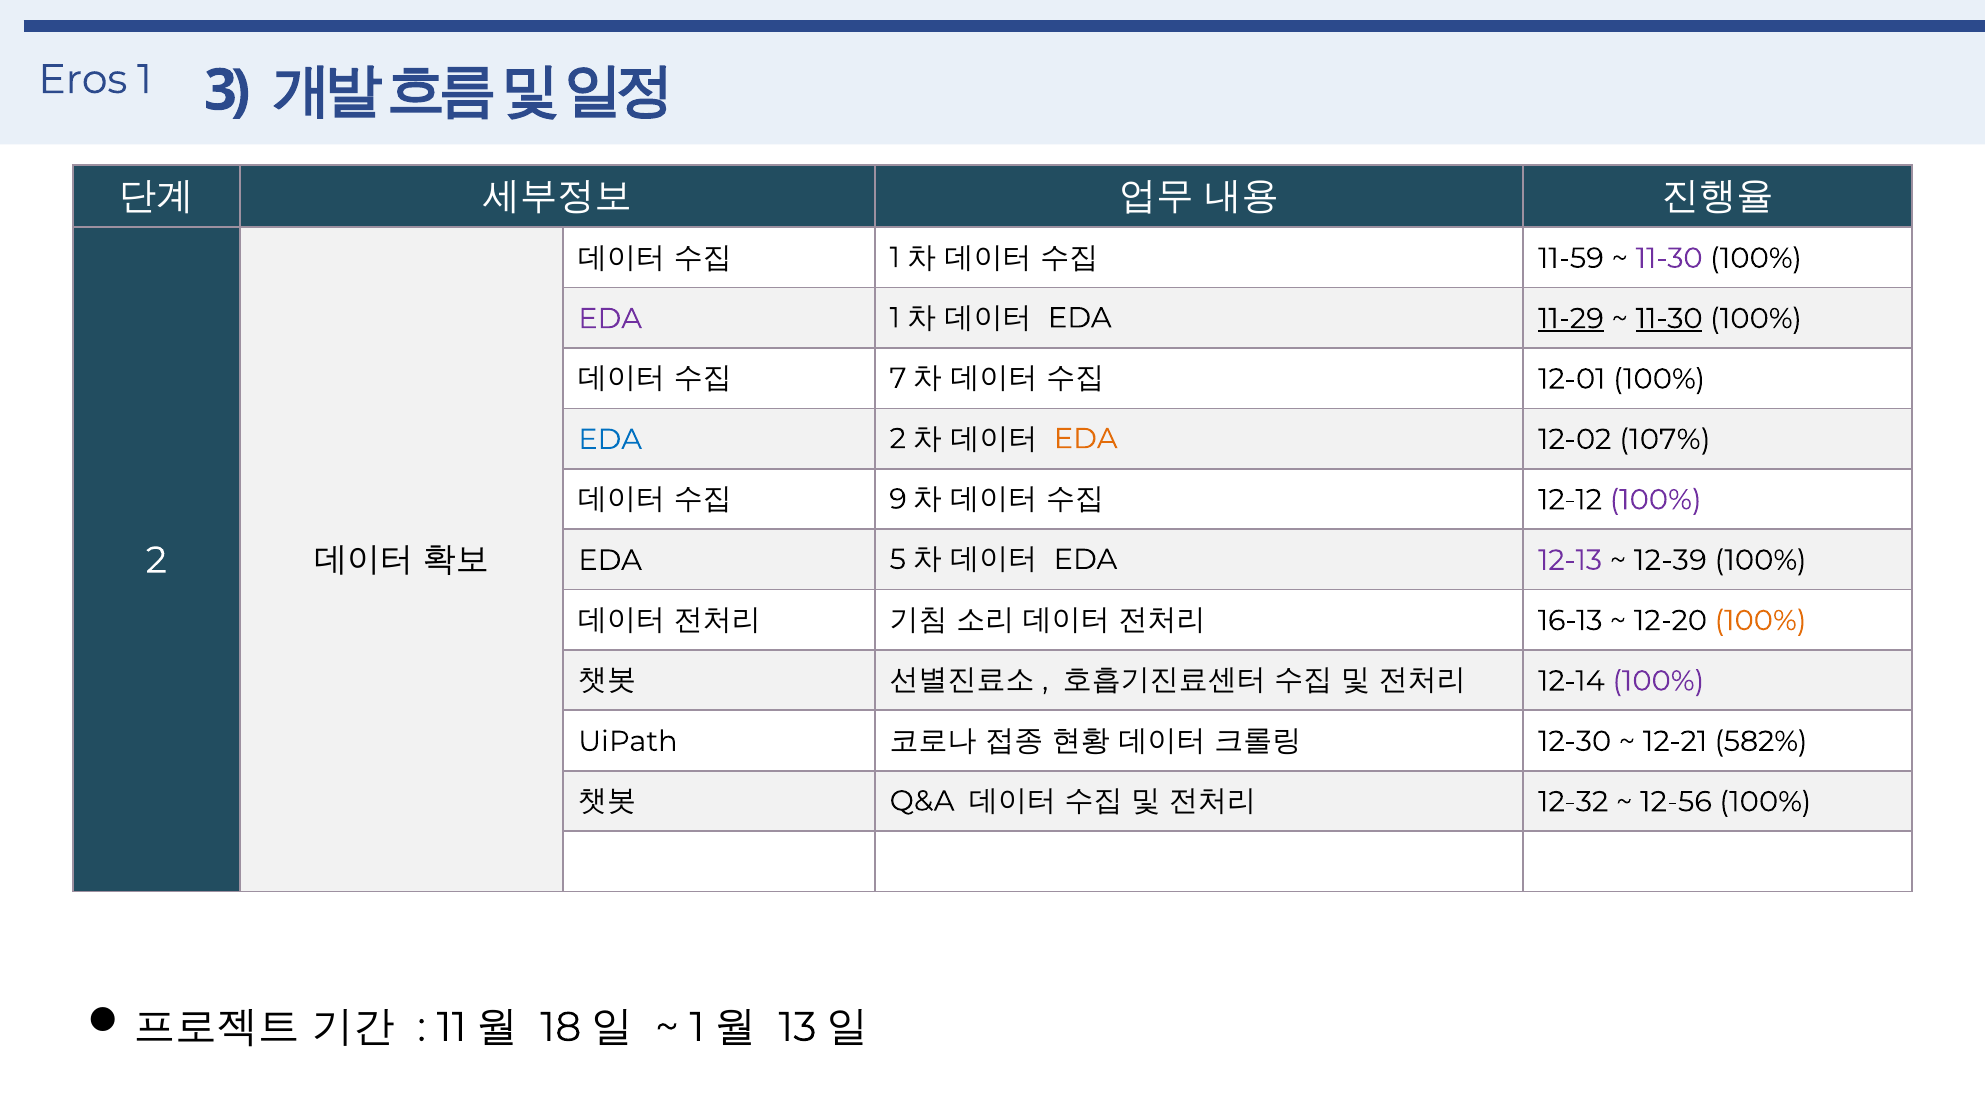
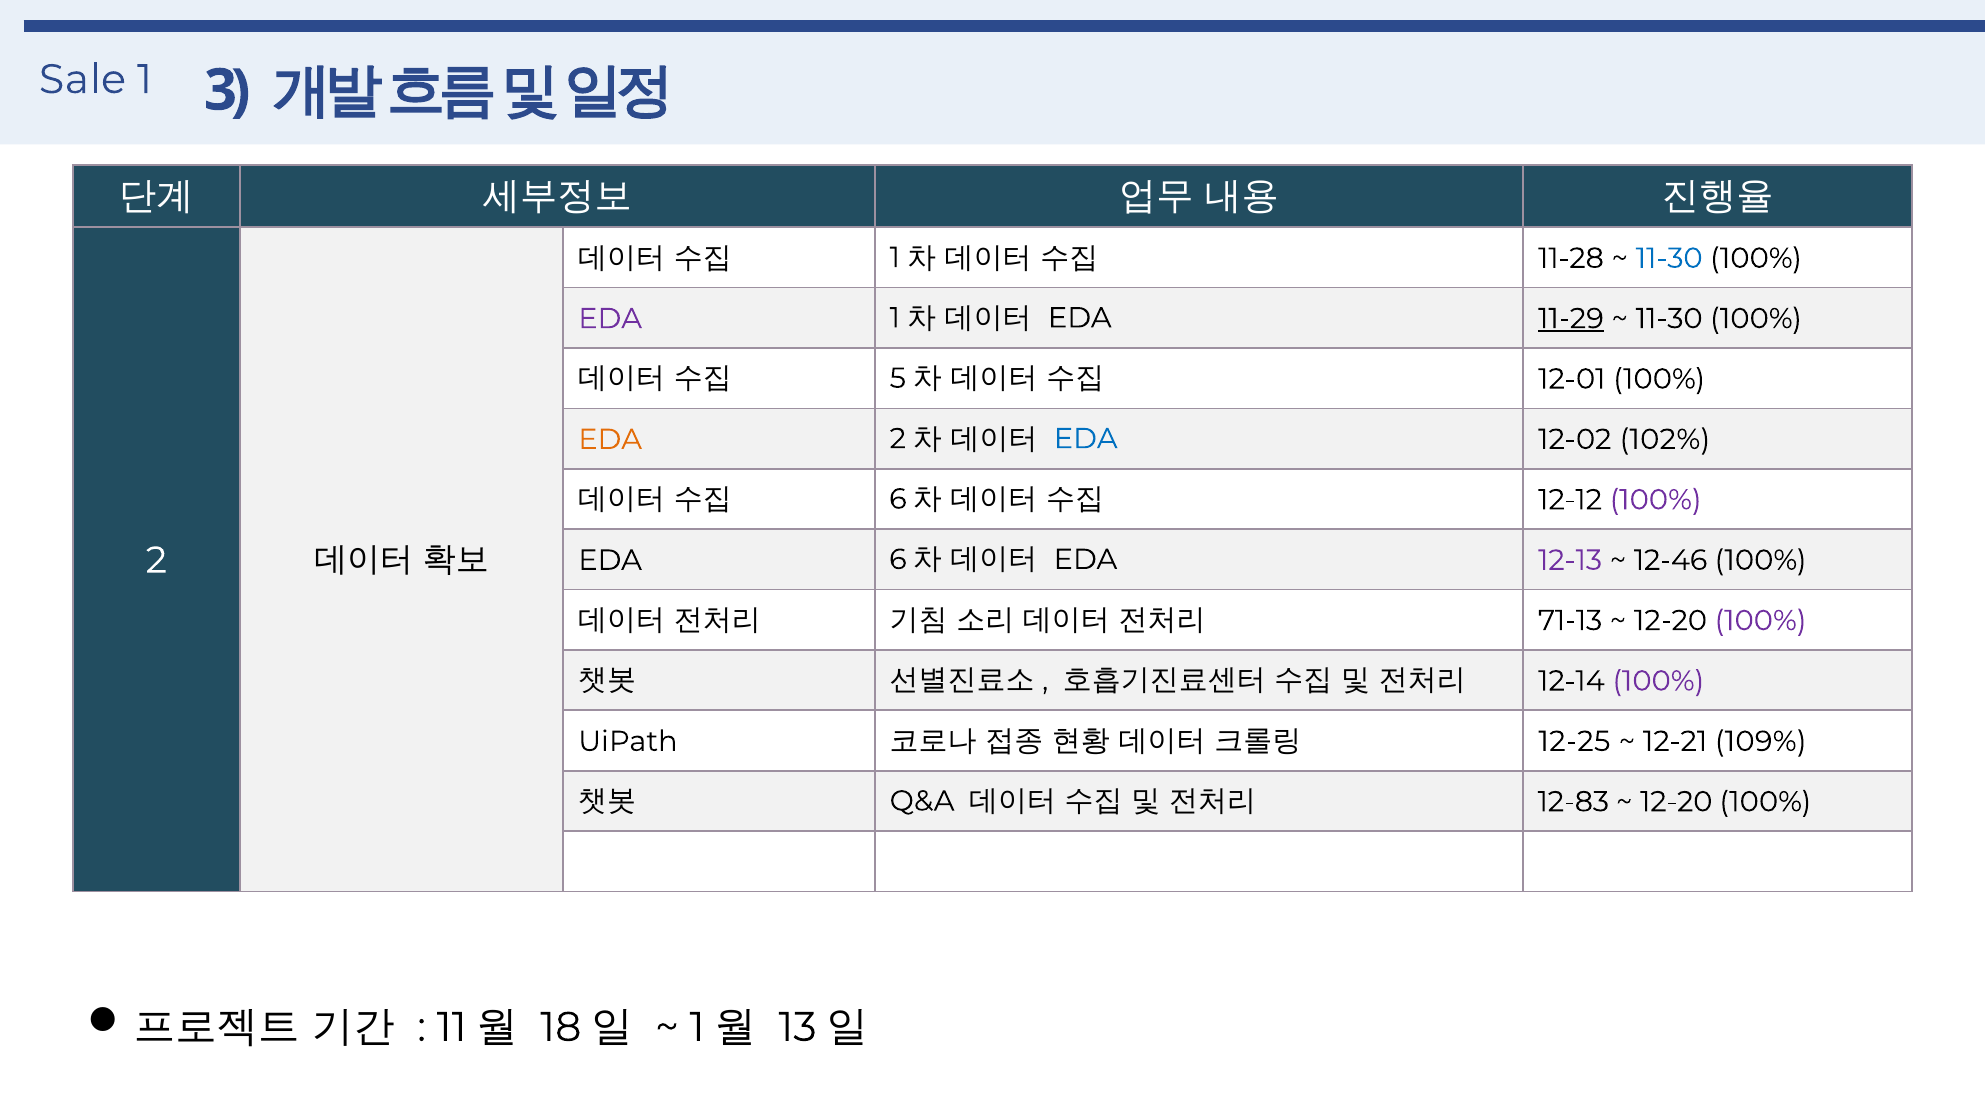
Eros: Eros -> Sale
11-59: 11-59 -> 11-28
11-30 at (1669, 258) colour: purple -> blue
11-30 at (1669, 318) underline: present -> none
7: 7 -> 5
EDA at (610, 439) colour: blue -> orange
EDA at (1086, 438) colour: orange -> blue
107%: 107% -> 102%
9 at (898, 499): 9 -> 6
EDA 5: 5 -> 6
12-39: 12-39 -> 12-46
16-13: 16-13 -> 71-13
100% at (1761, 620) colour: orange -> purple
12-30: 12-30 -> 12-25
582%: 582% -> 109%
12-32: 12-32 -> 12-83
12-56 at (1676, 801): 12-56 -> 12-20
